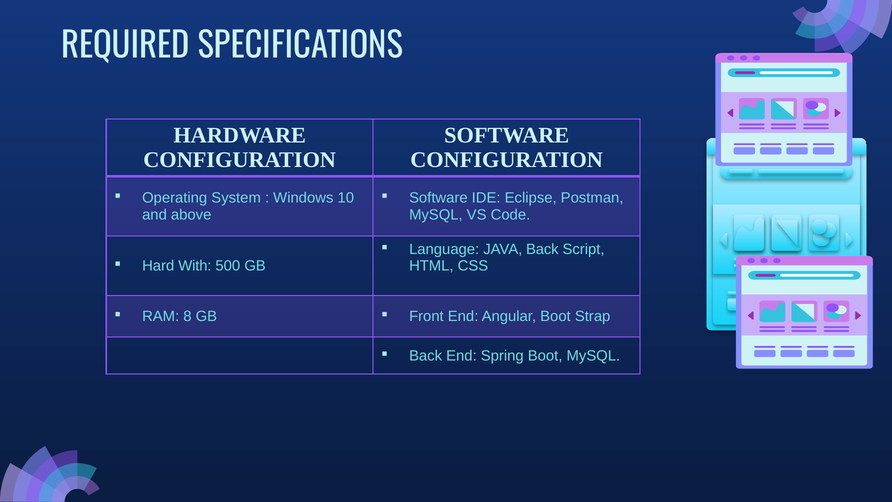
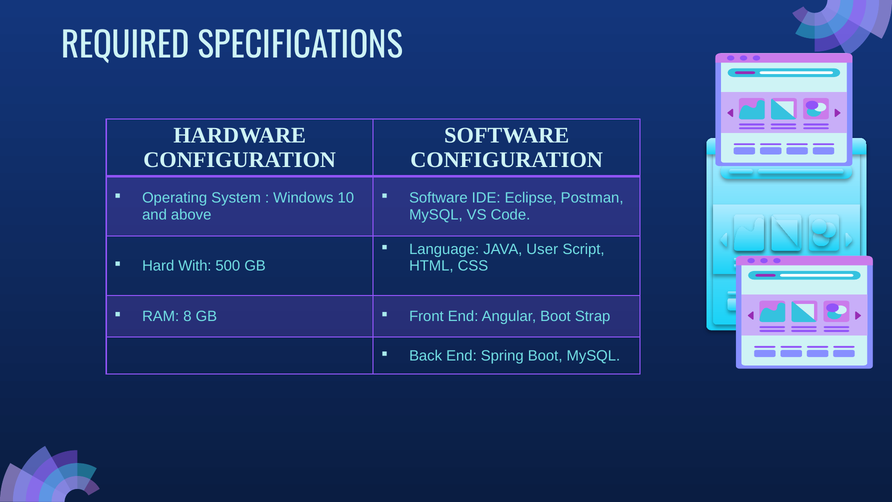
JAVA Back: Back -> User
